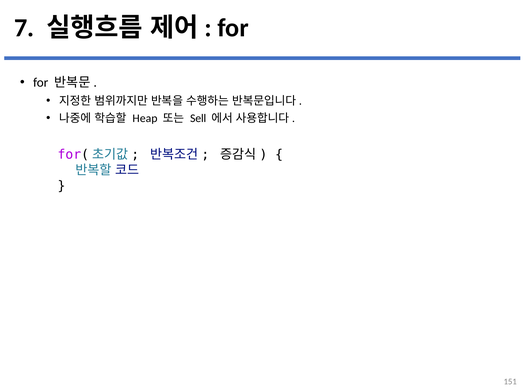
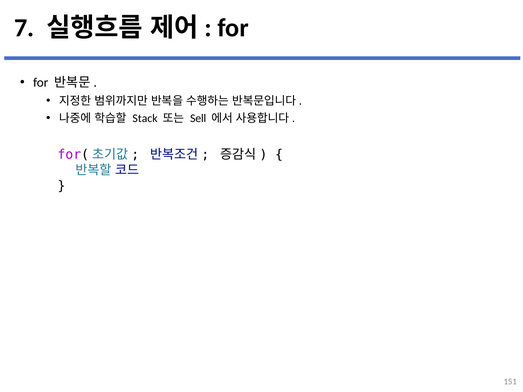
Heap: Heap -> Stack
